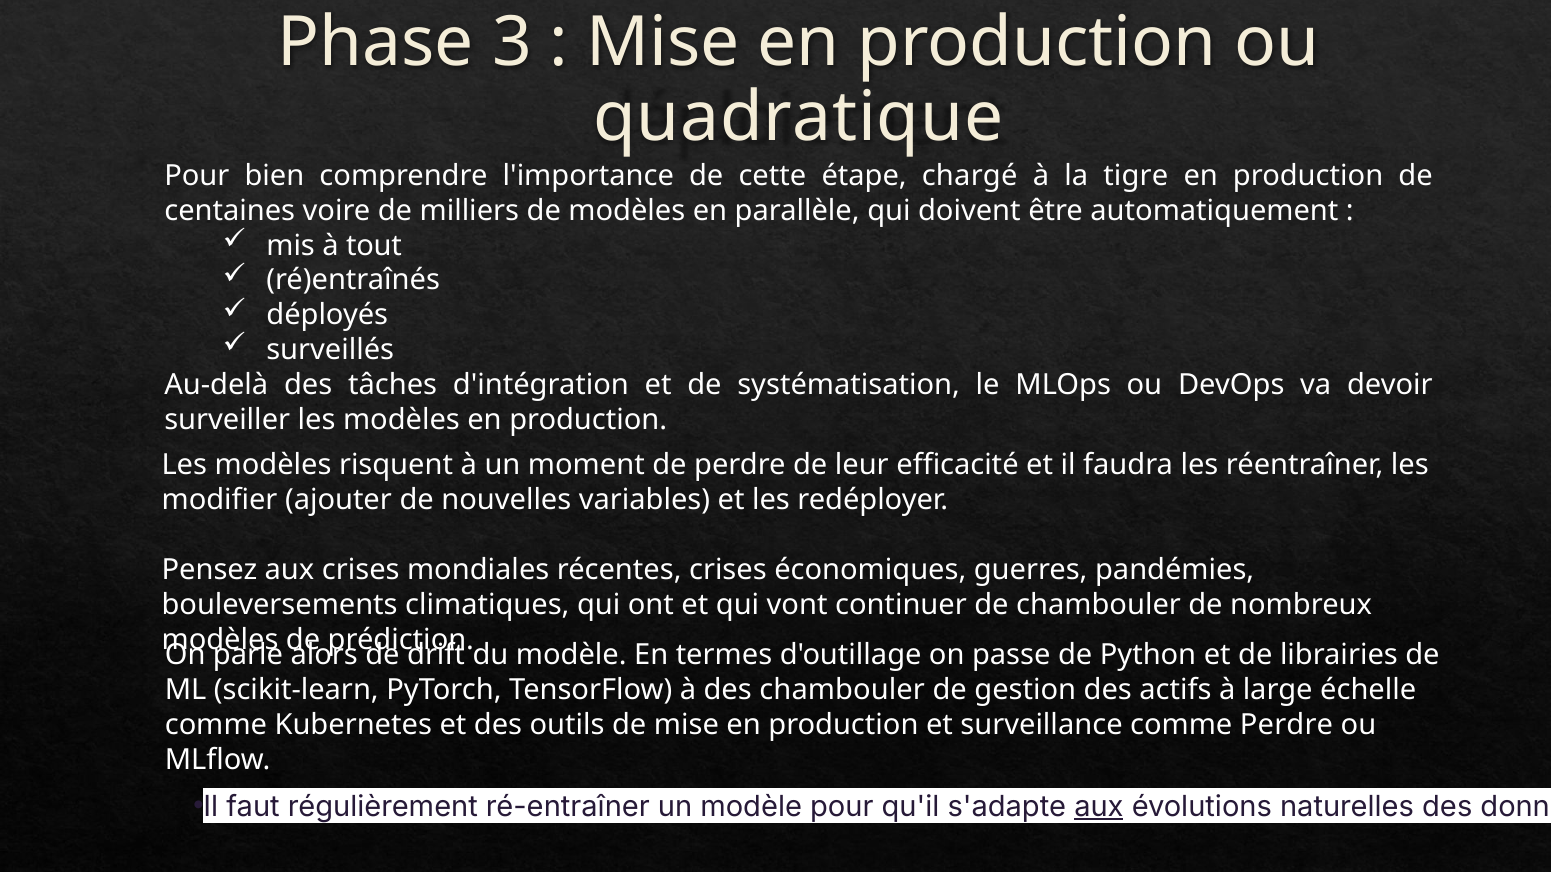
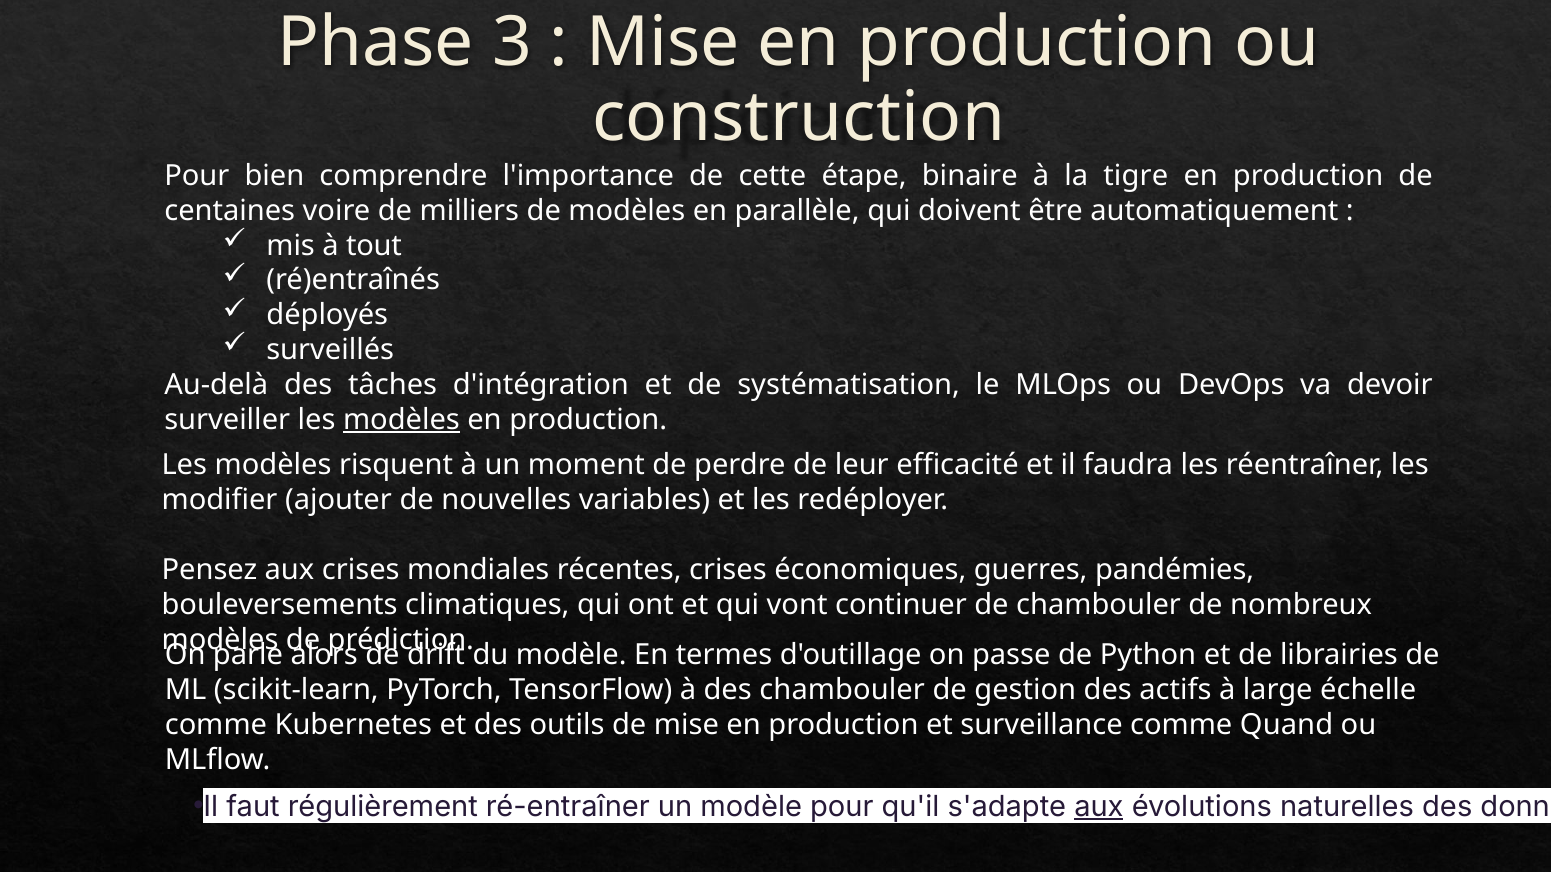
quadratique: quadratique -> construction
chargé: chargé -> binaire
modèles at (401, 420) underline: none -> present
comme Perdre: Perdre -> Quand
